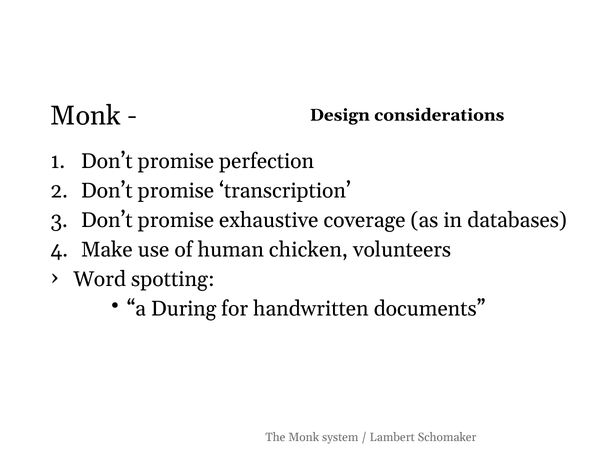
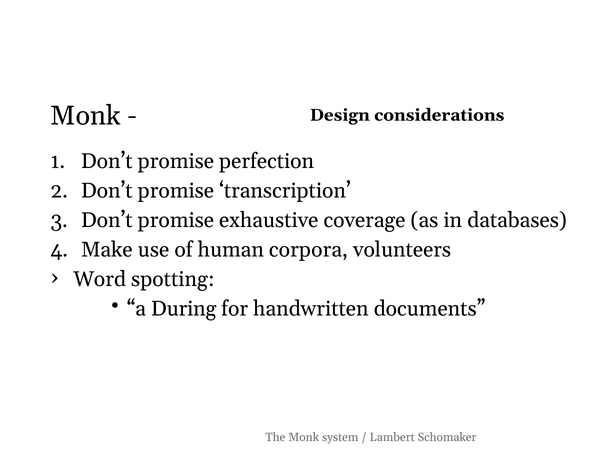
chicken: chicken -> corpora
